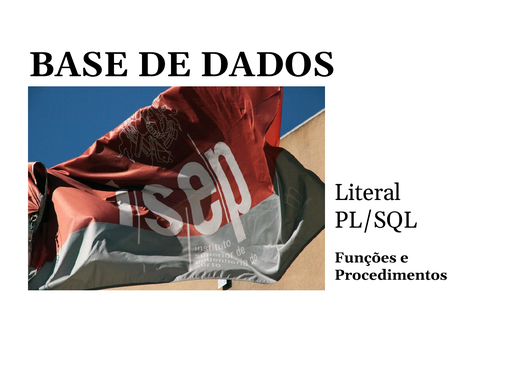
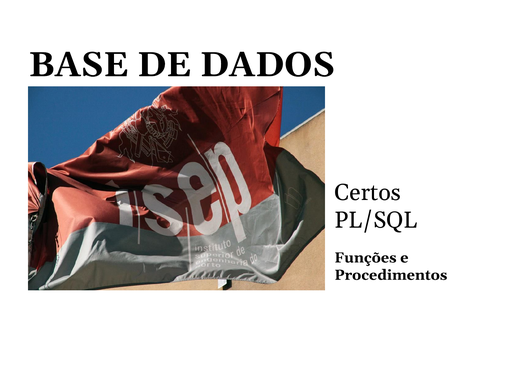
Literal: Literal -> Certos
